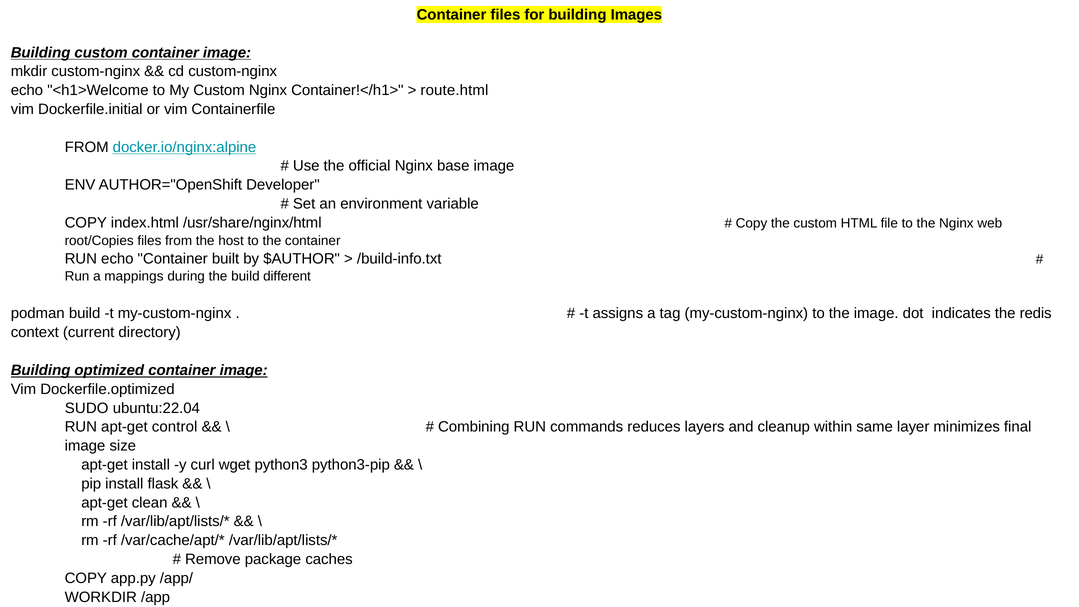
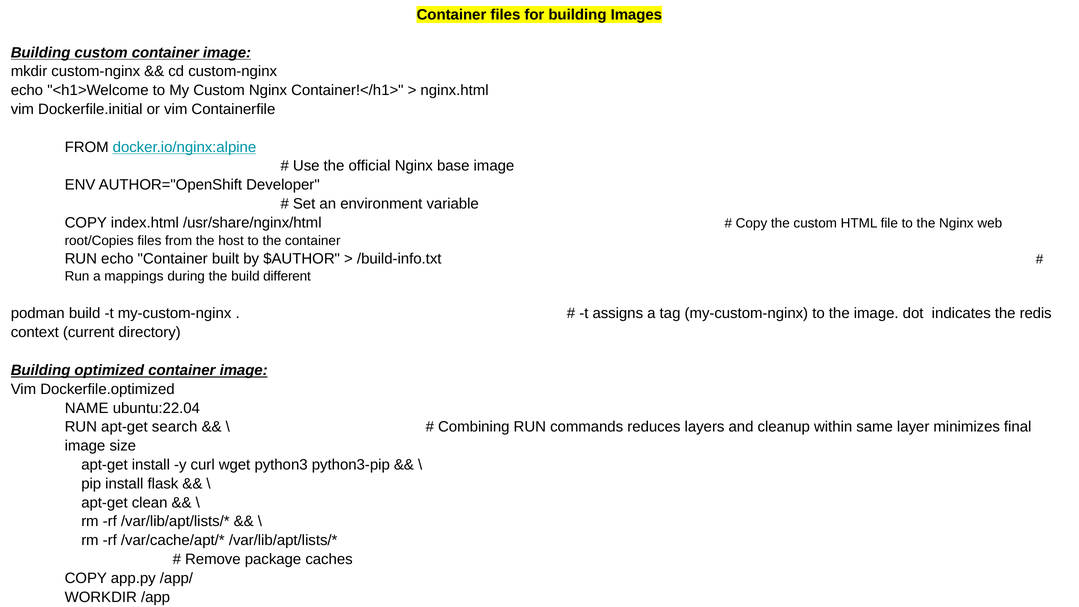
route.html: route.html -> nginx.html
SUDO: SUDO -> NAME
control: control -> search
